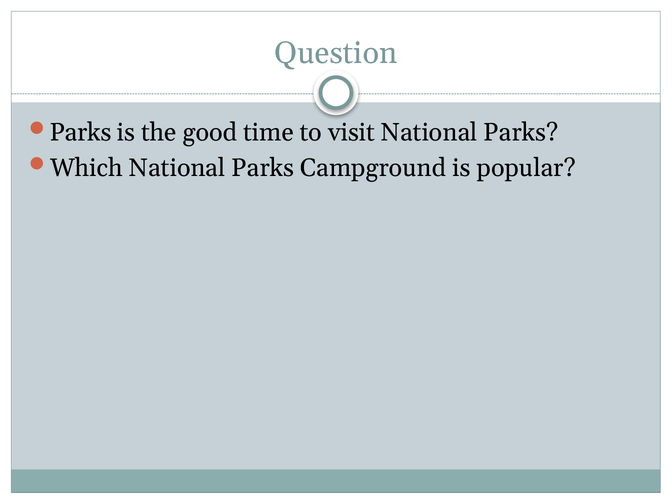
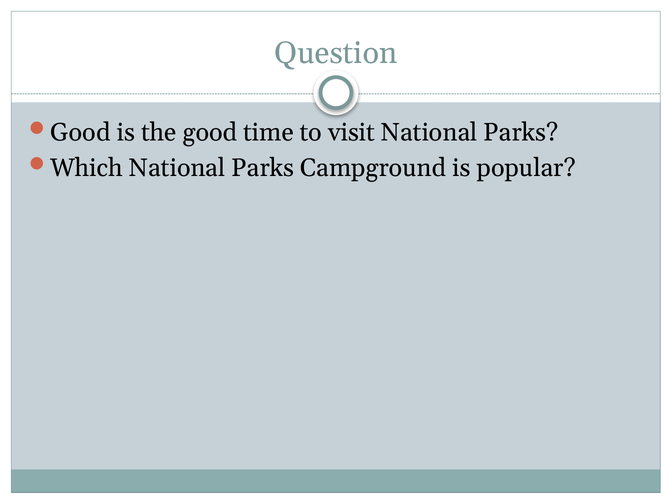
Parks at (81, 132): Parks -> Good
